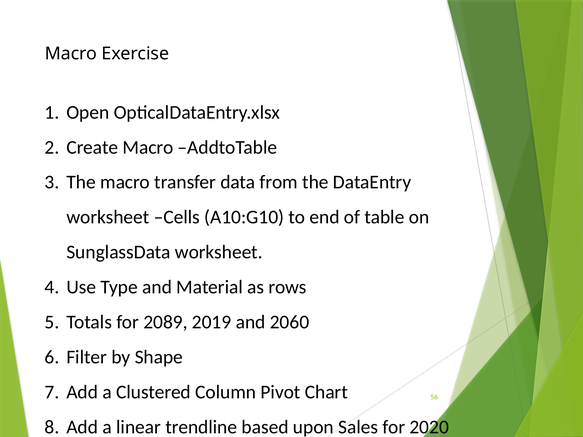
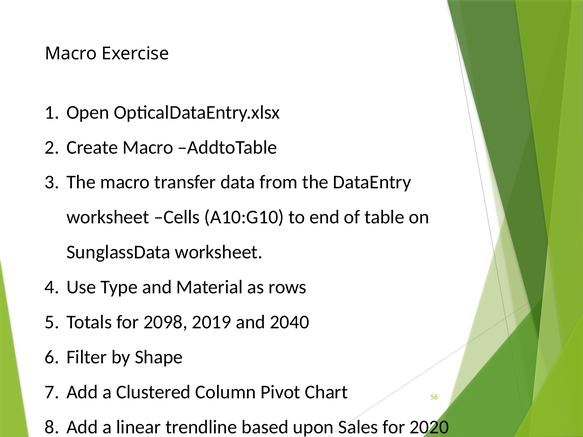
2089: 2089 -> 2098
2060: 2060 -> 2040
